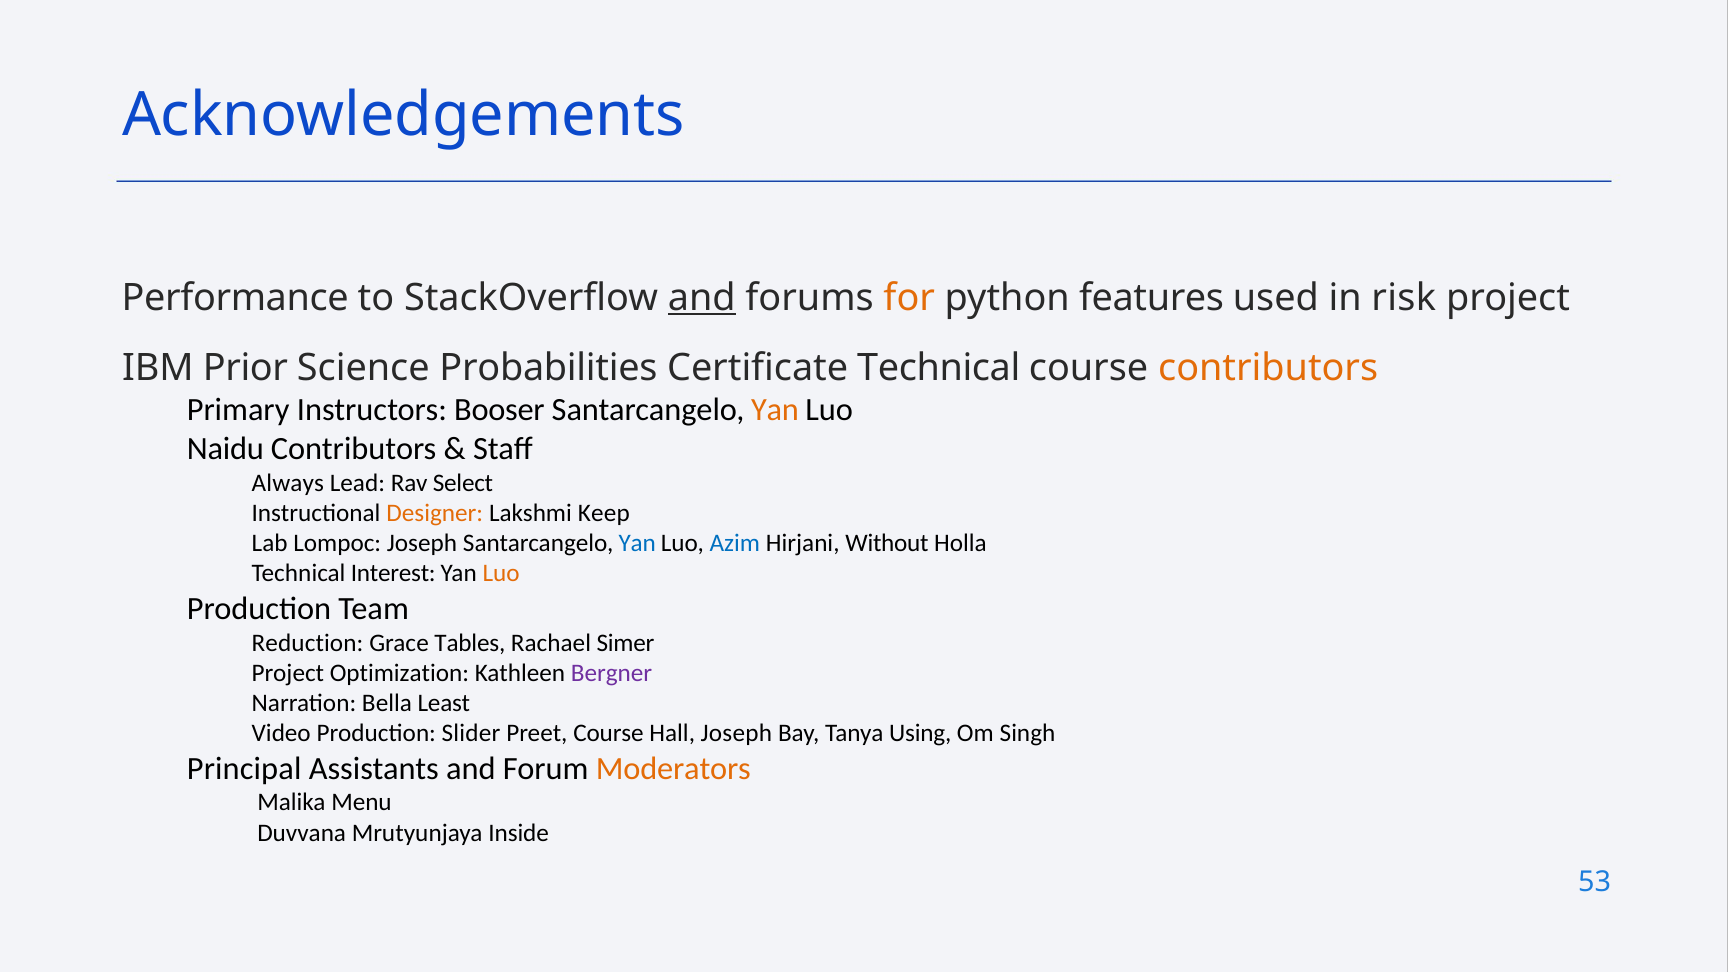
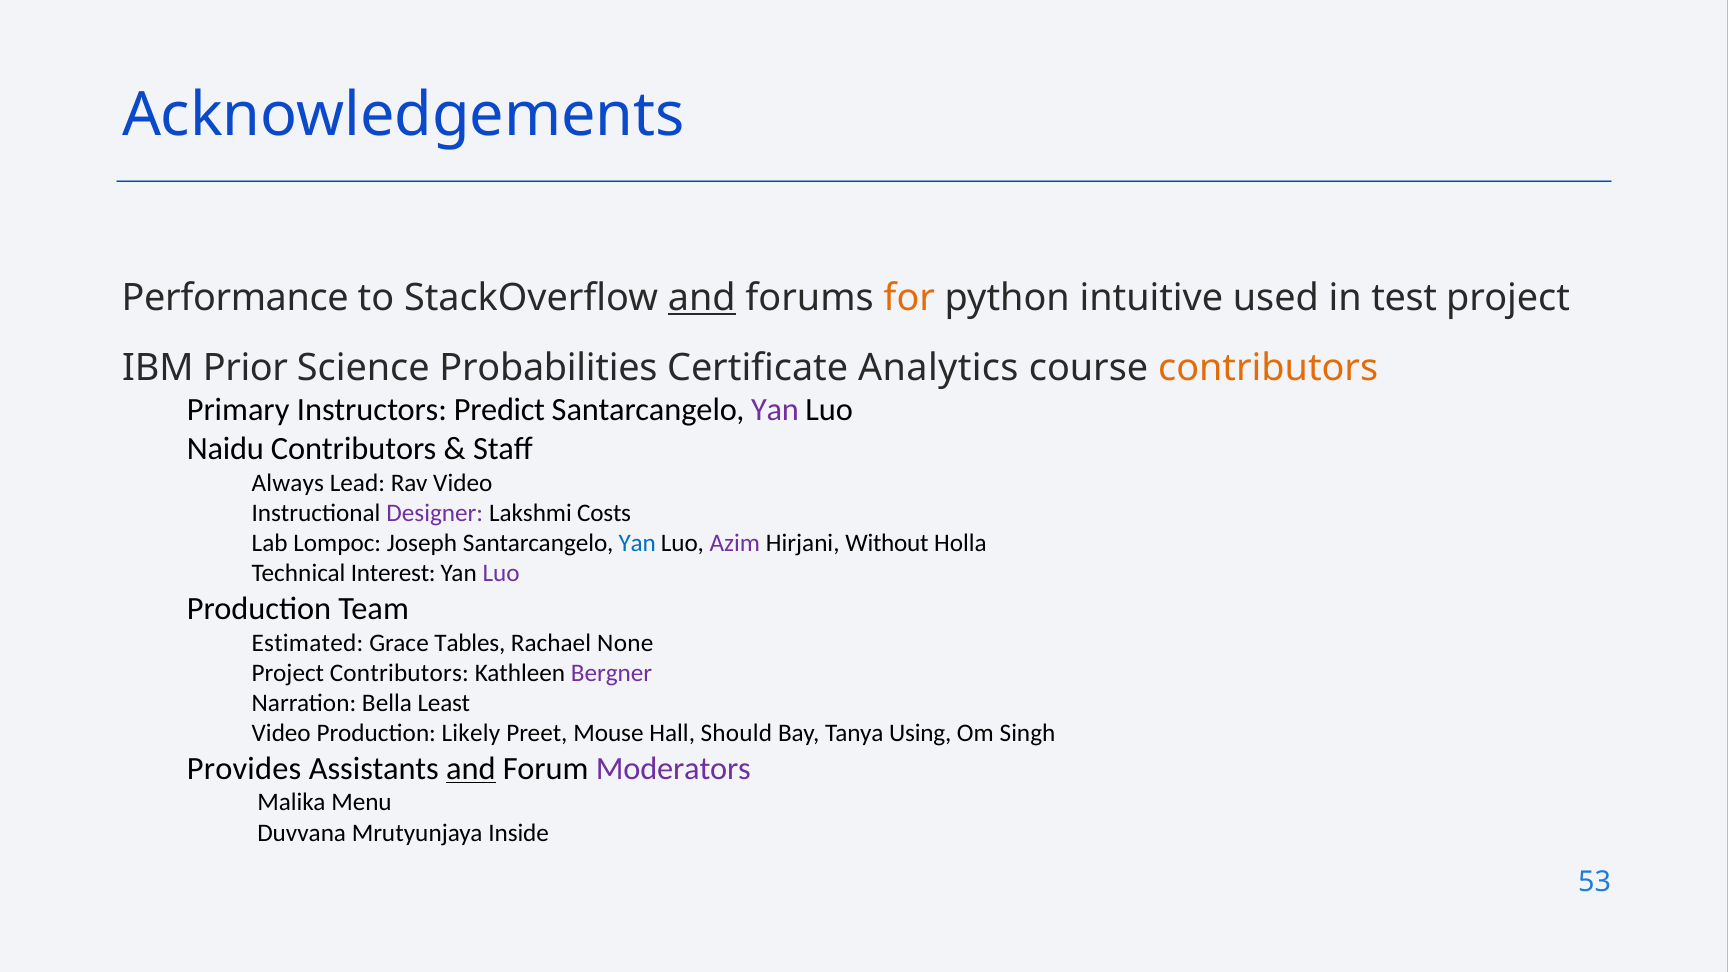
features: features -> intuitive
risk: risk -> test
Certificate Technical: Technical -> Analytics
Booser: Booser -> Predict
Yan at (775, 410) colour: orange -> purple
Rav Select: Select -> Video
Designer colour: orange -> purple
Keep: Keep -> Costs
Azim colour: blue -> purple
Luo at (501, 574) colour: orange -> purple
Reduction: Reduction -> Estimated
Simer: Simer -> None
Project Optimization: Optimization -> Contributors
Slider: Slider -> Likely
Preet Course: Course -> Mouse
Hall Joseph: Joseph -> Should
Principal: Principal -> Provides
and at (471, 769) underline: none -> present
Moderators colour: orange -> purple
